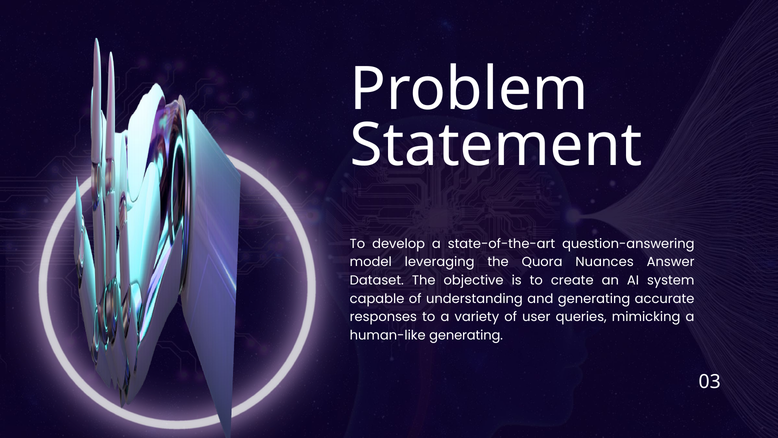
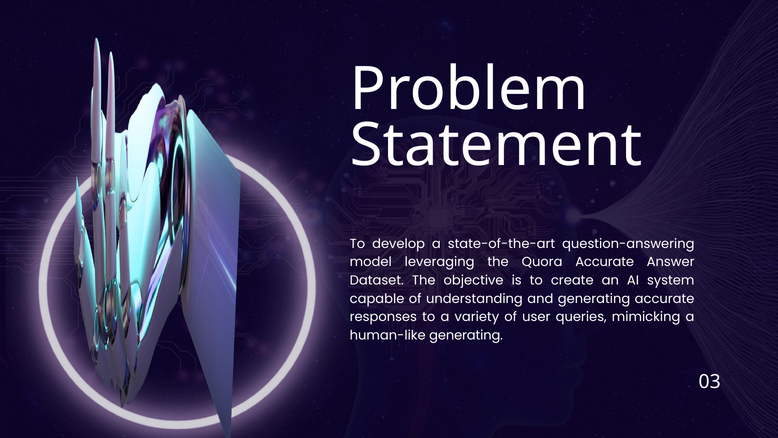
Quora Nuances: Nuances -> Accurate
